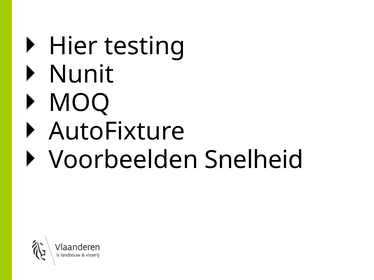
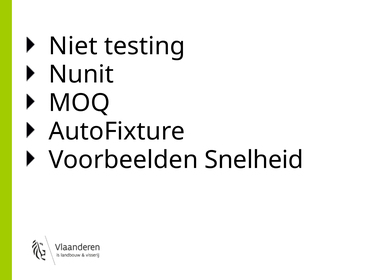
Hier: Hier -> Niet
